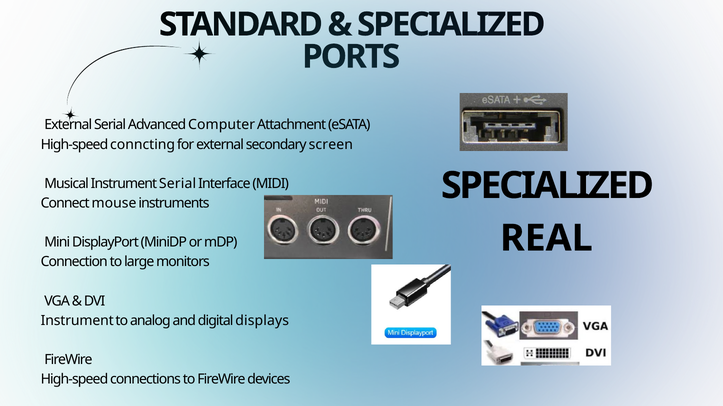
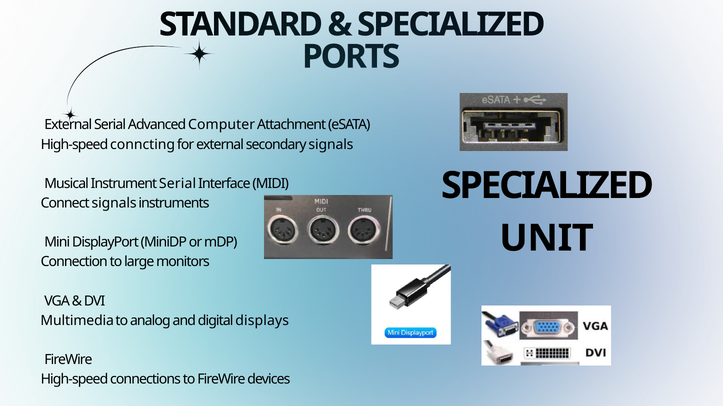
secondary screen: screen -> signals
Connect mouse: mouse -> signals
REAL: REAL -> UNIT
Instrument at (77, 321): Instrument -> Multimedia
